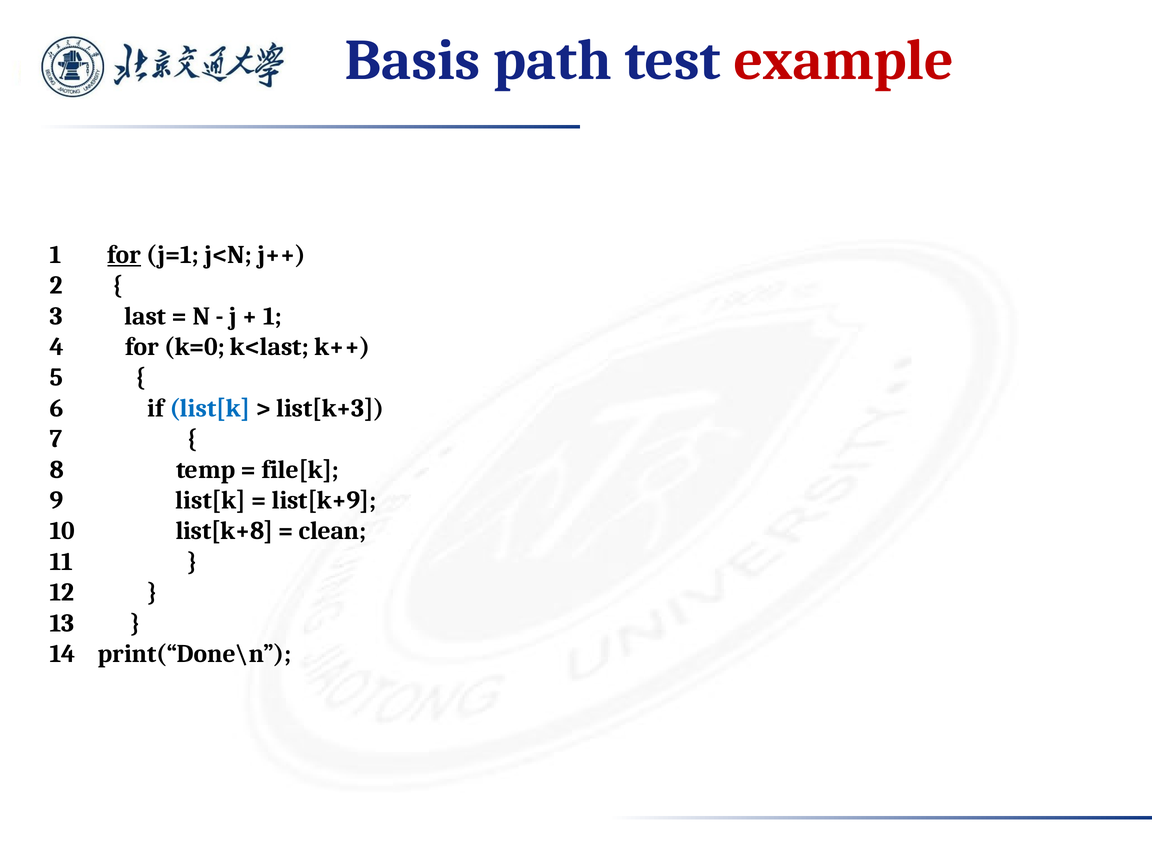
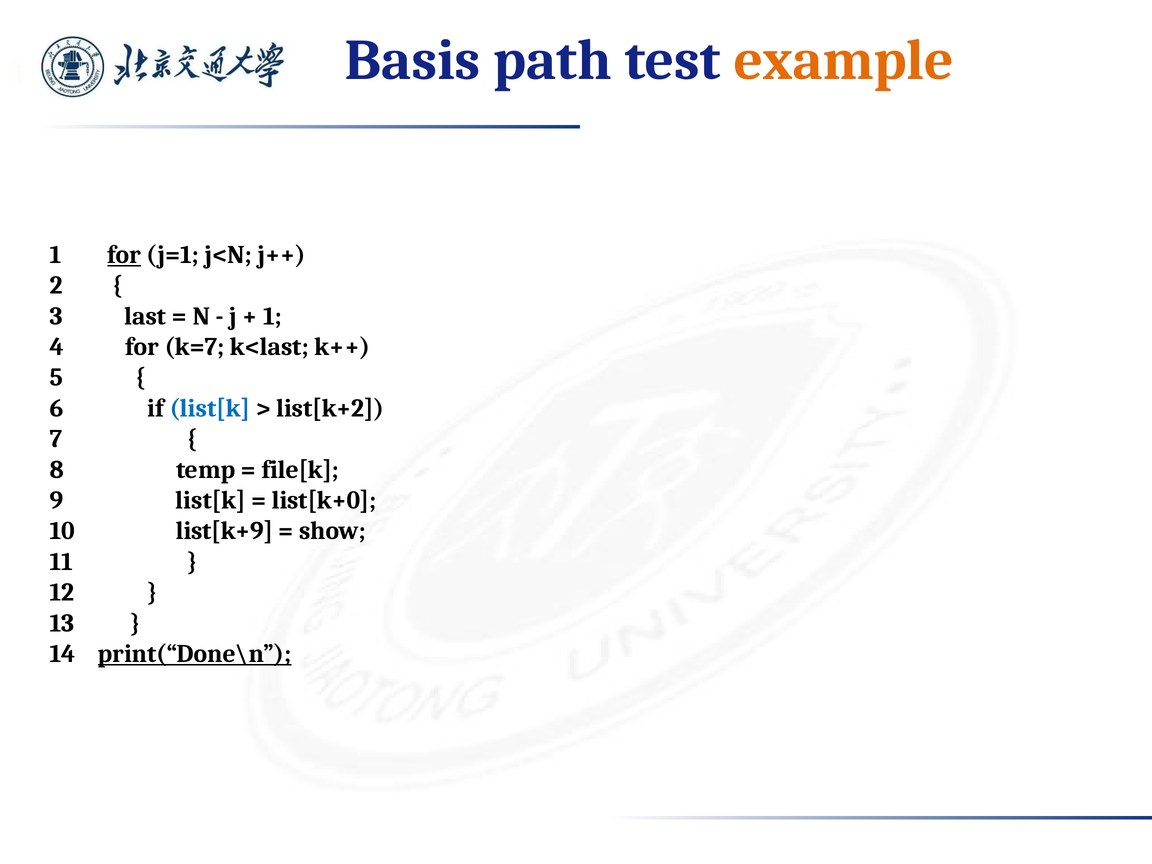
example colour: red -> orange
k=0: k=0 -> k=7
list[k+3: list[k+3 -> list[k+2
list[k+9: list[k+9 -> list[k+0
list[k+8: list[k+8 -> list[k+9
clean: clean -> show
print(“Done\n underline: none -> present
